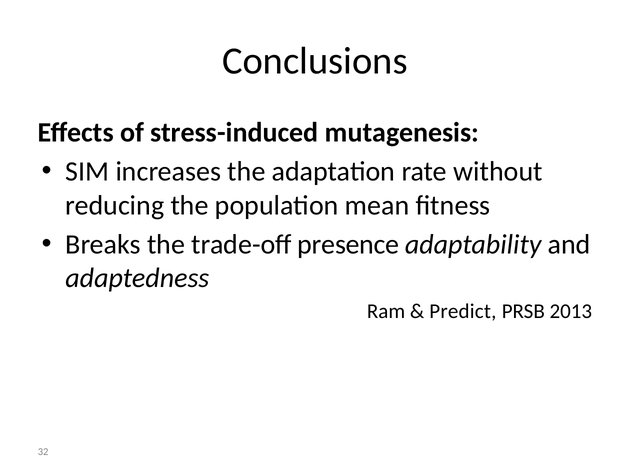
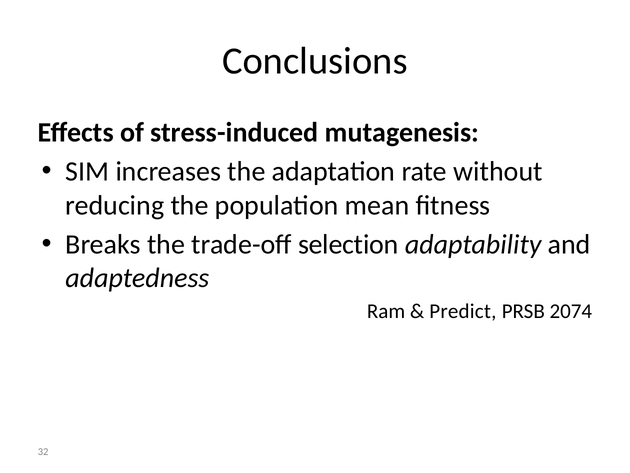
presence: presence -> selection
2013: 2013 -> 2074
